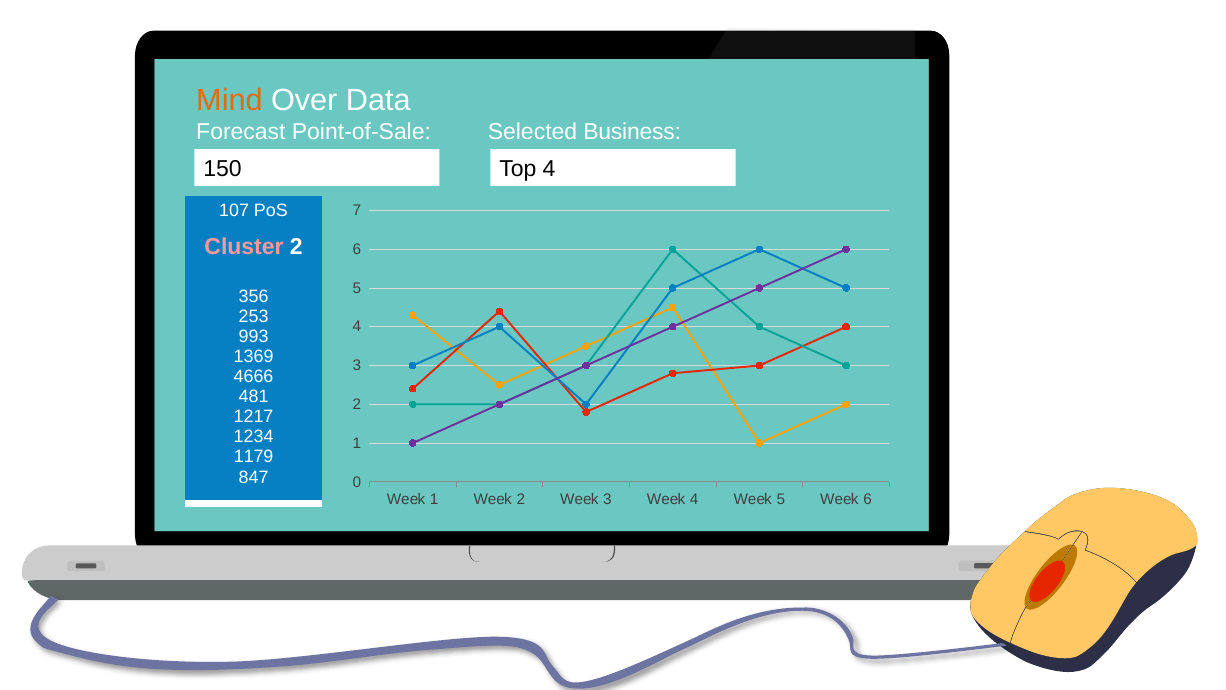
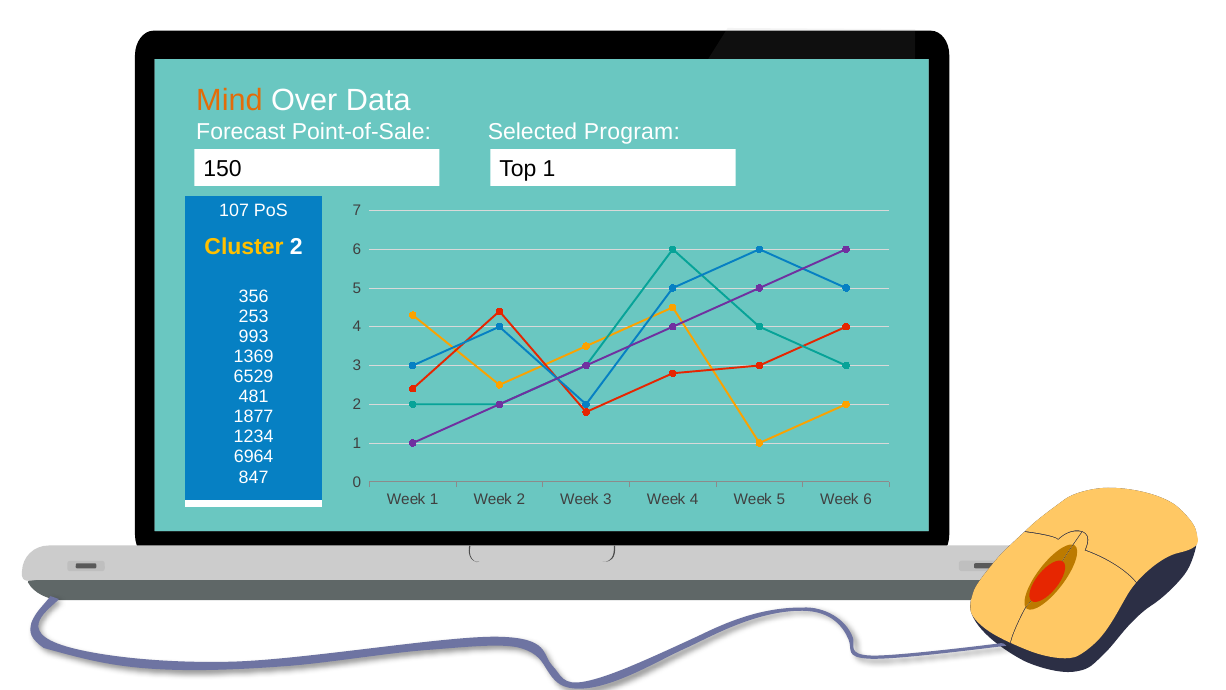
Business: Business -> Program
Top 4: 4 -> 1
Cluster colour: pink -> yellow
4666: 4666 -> 6529
1217: 1217 -> 1877
1179: 1179 -> 6964
